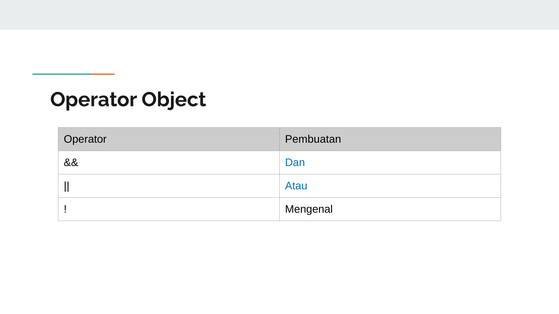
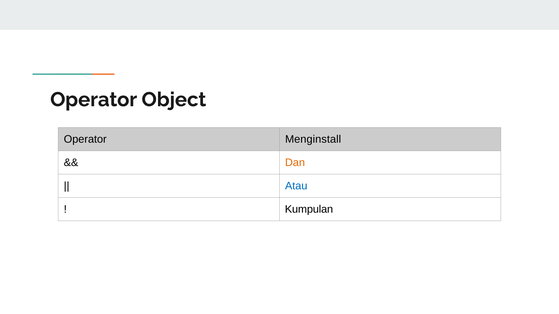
Pembuatan: Pembuatan -> Menginstall
Dan colour: blue -> orange
Mengenal: Mengenal -> Kumpulan
